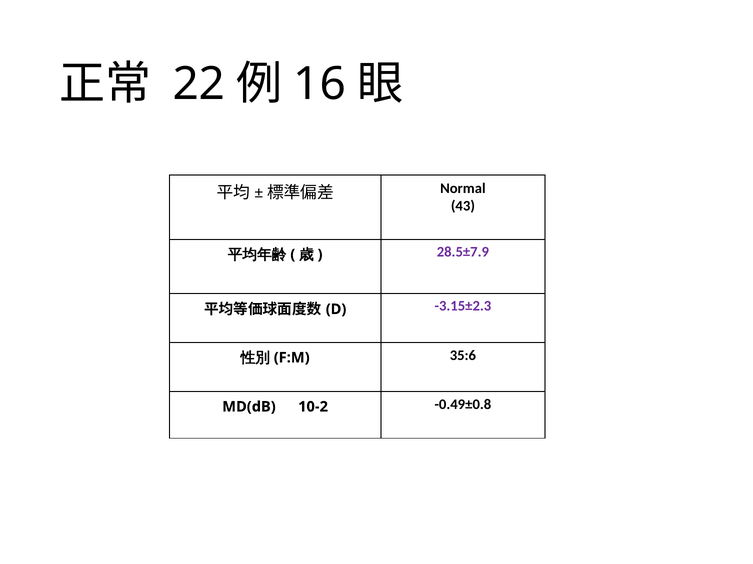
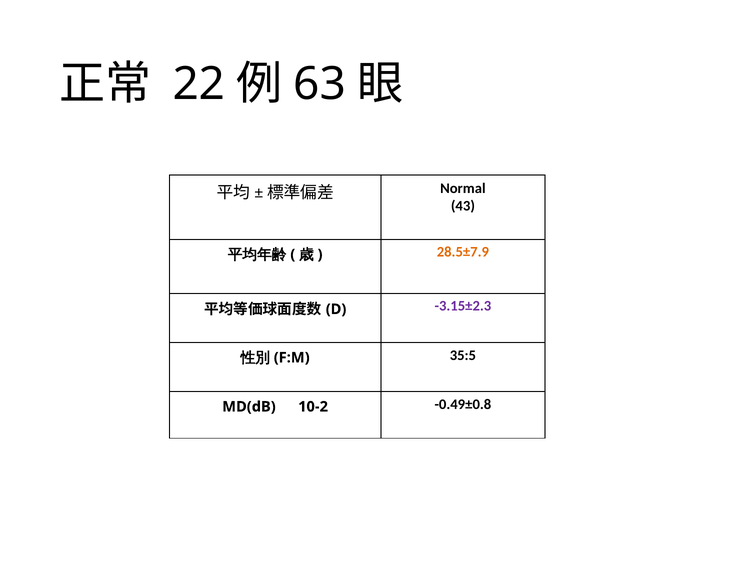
16: 16 -> 63
28.5±7.9 colour: purple -> orange
35:6: 35:6 -> 35:5
